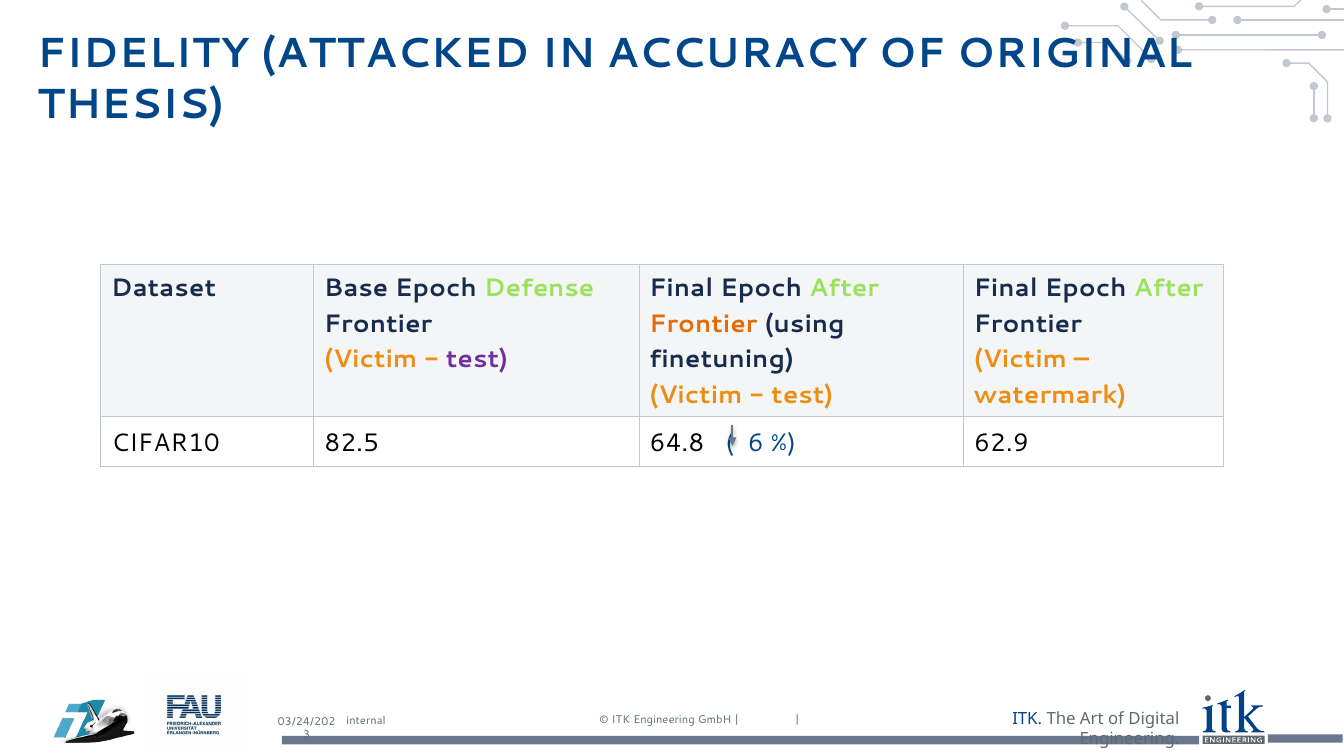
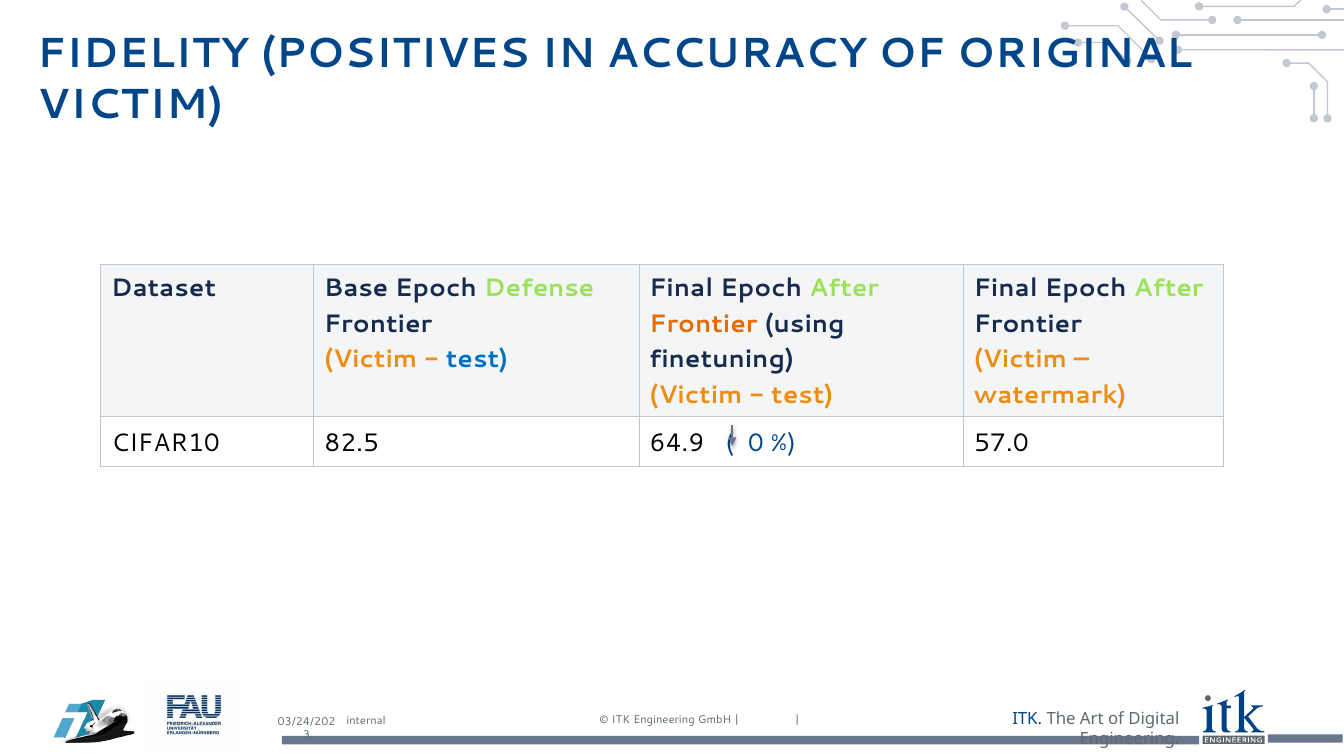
ATTACKED: ATTACKED -> POSITIVES
THESIS at (131, 104): THESIS -> VICTIM
test at (477, 359) colour: purple -> blue
64.8: 64.8 -> 64.9
6: 6 -> 0
62.9: 62.9 -> 57.0
